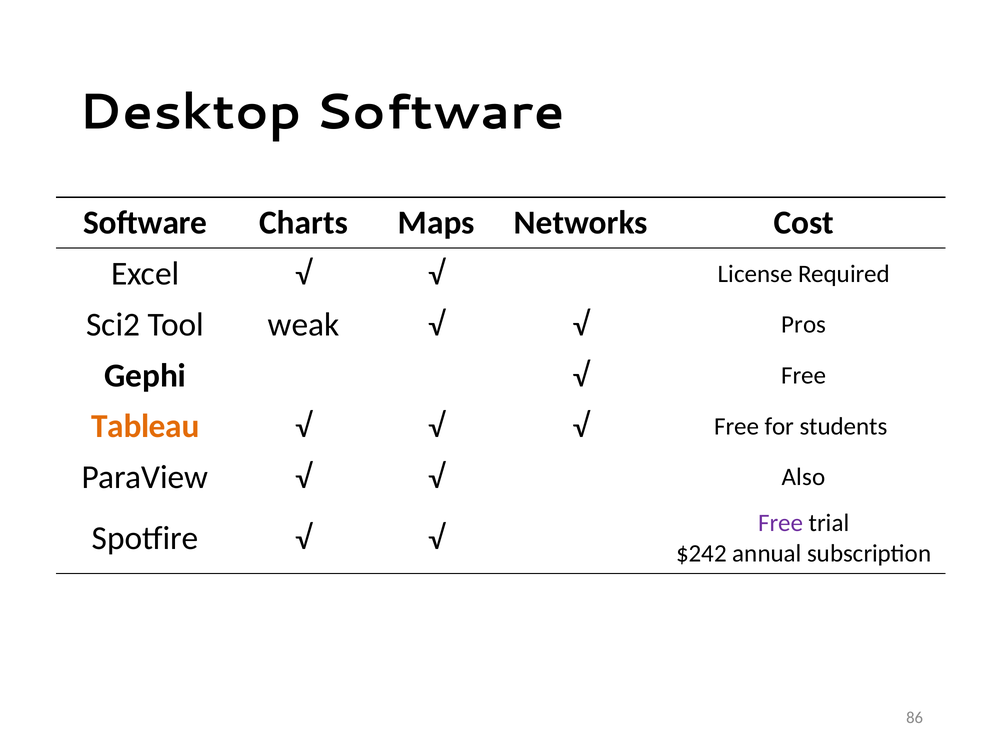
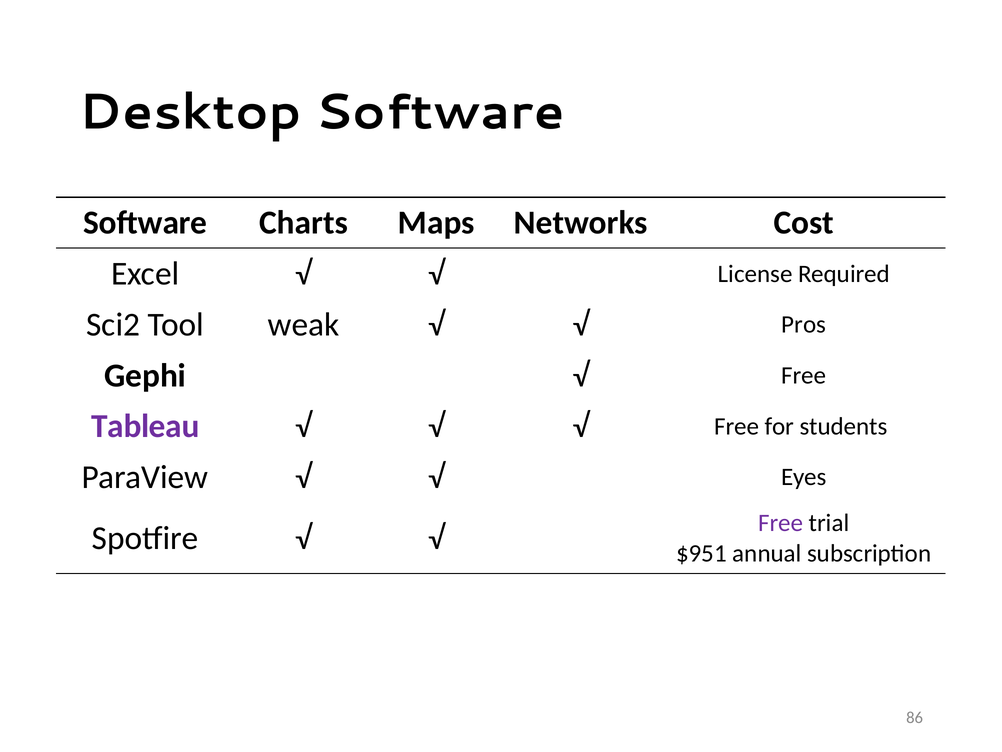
Tableau colour: orange -> purple
Also: Also -> Eyes
$242: $242 -> $951
